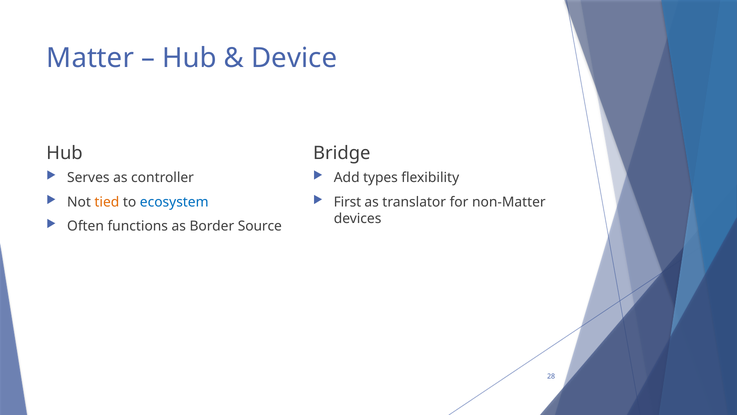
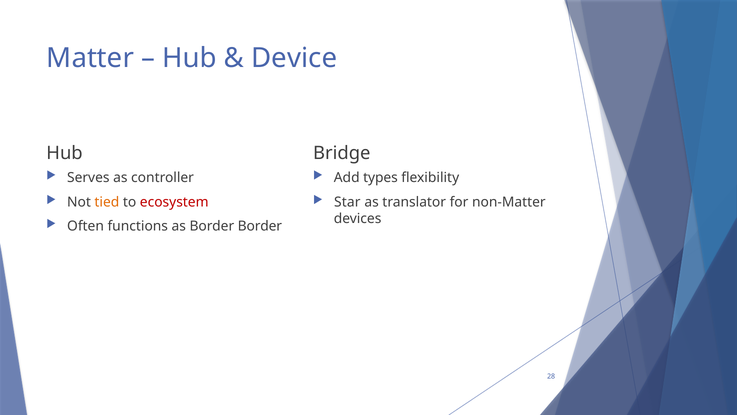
ecosystem colour: blue -> red
First: First -> Star
Border Source: Source -> Border
